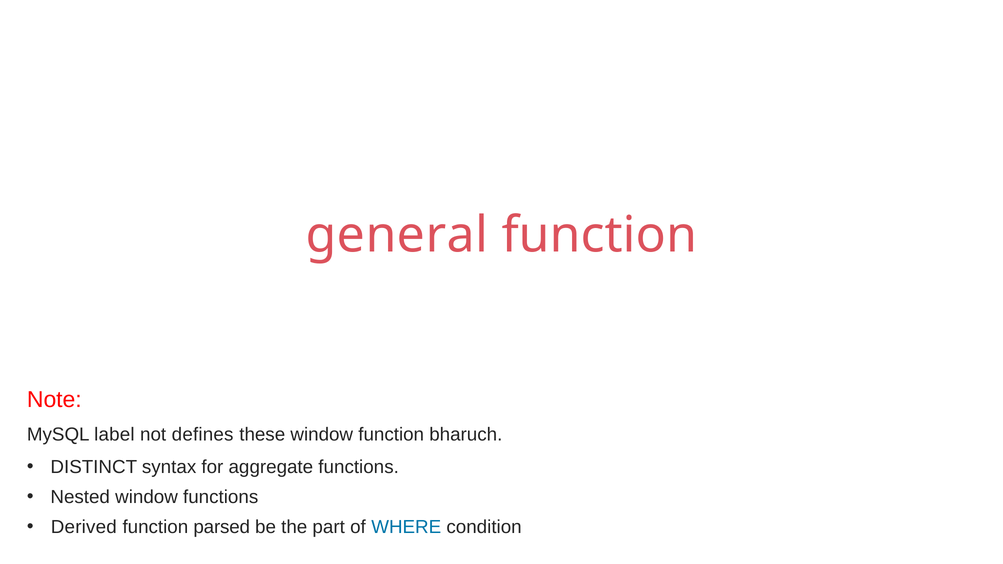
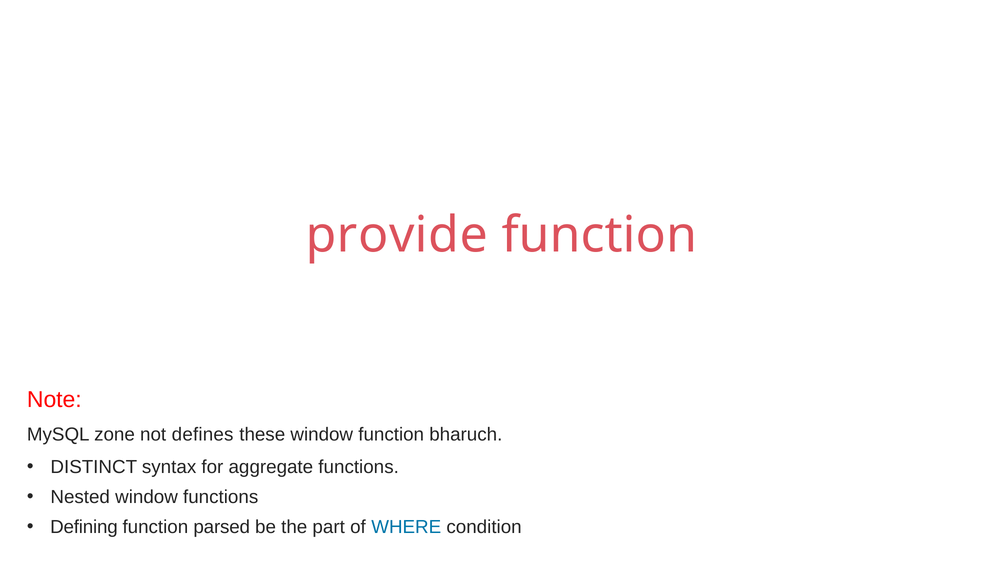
general: general -> provide
label: label -> zone
Derived: Derived -> Defining
